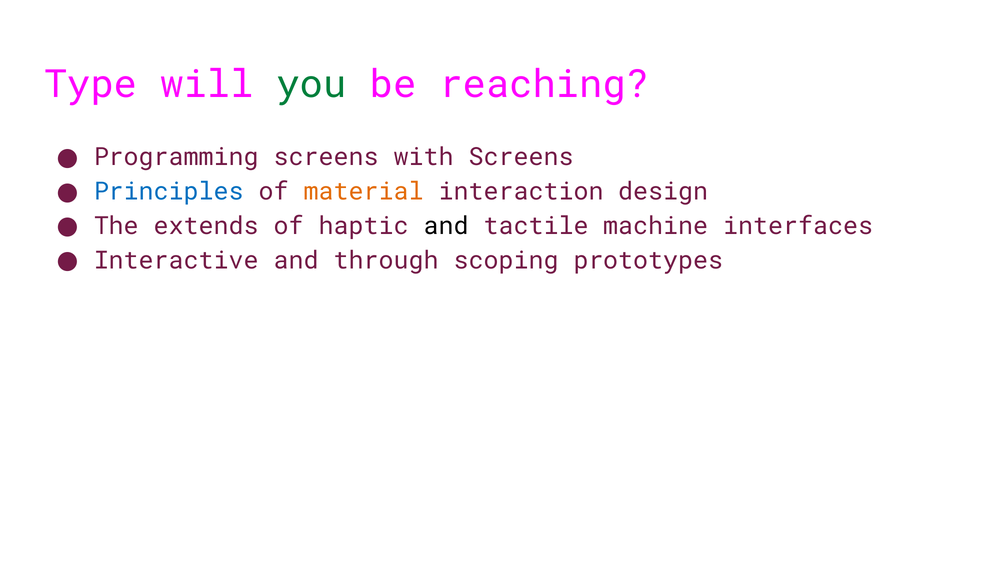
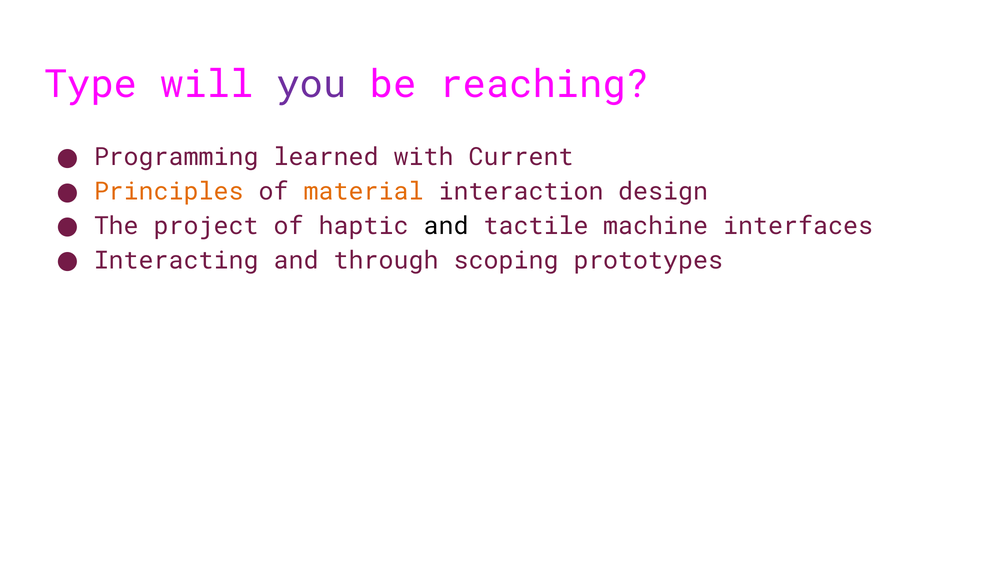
you colour: green -> purple
Programming screens: screens -> learned
with Screens: Screens -> Current
Principles colour: blue -> orange
extends: extends -> project
Interactive: Interactive -> Interacting
